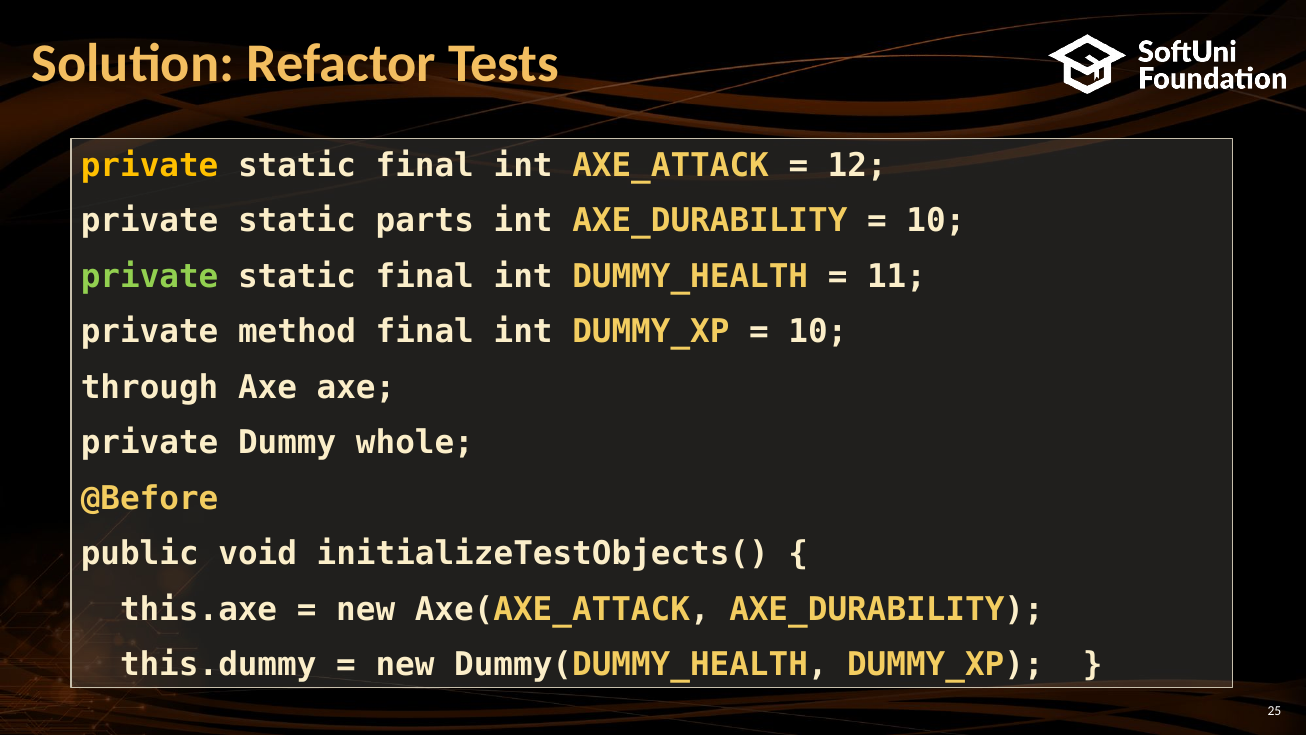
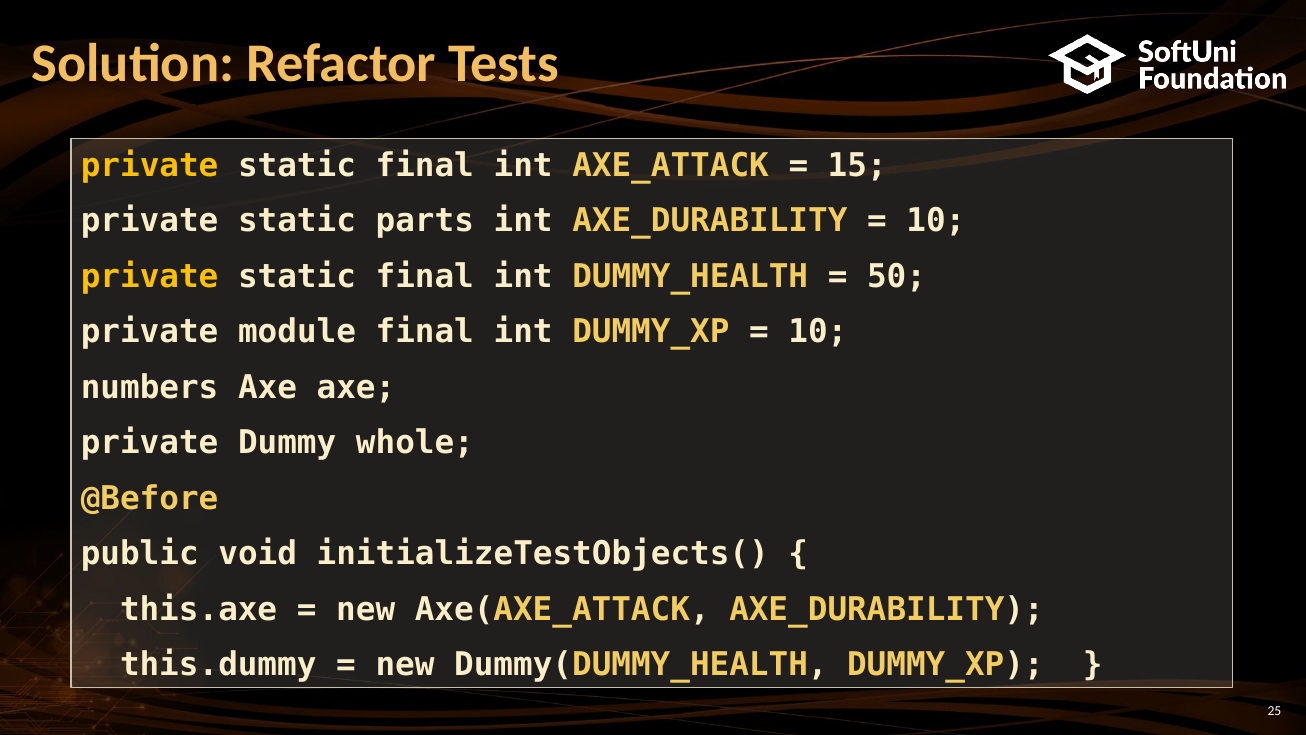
12: 12 -> 15
private at (150, 276) colour: light green -> yellow
11: 11 -> 50
method: method -> module
through: through -> numbers
